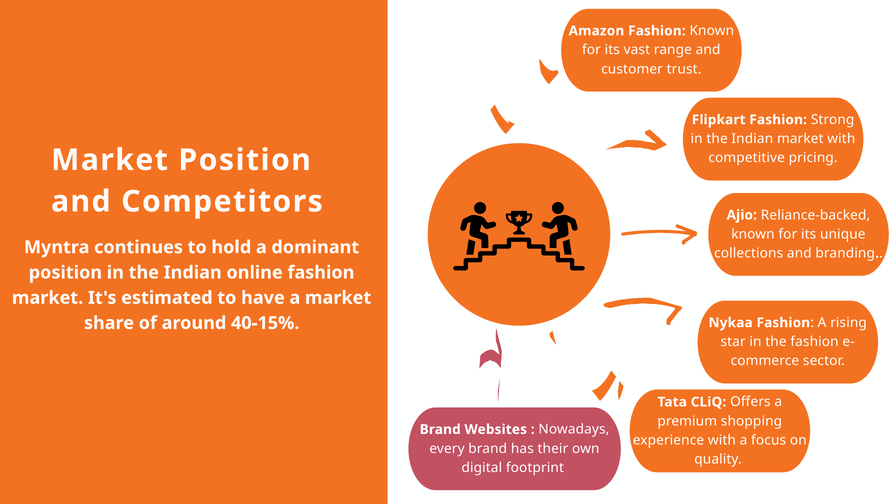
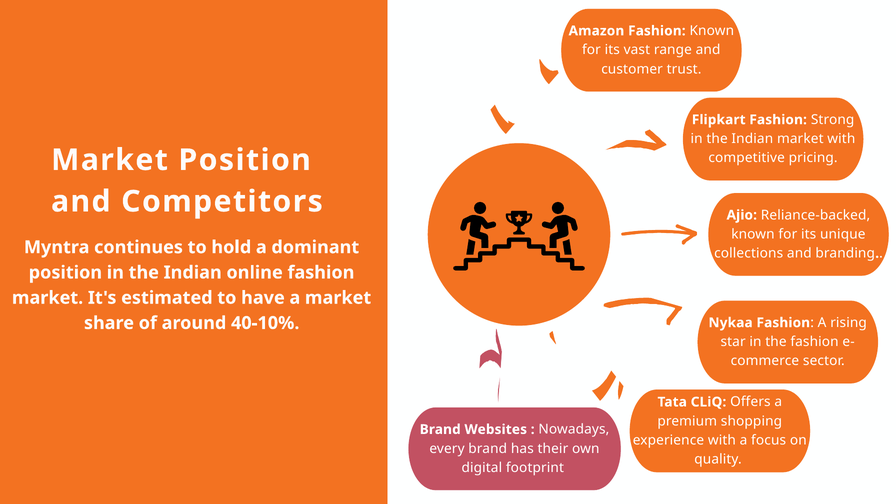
40-15%: 40-15% -> 40-10%
